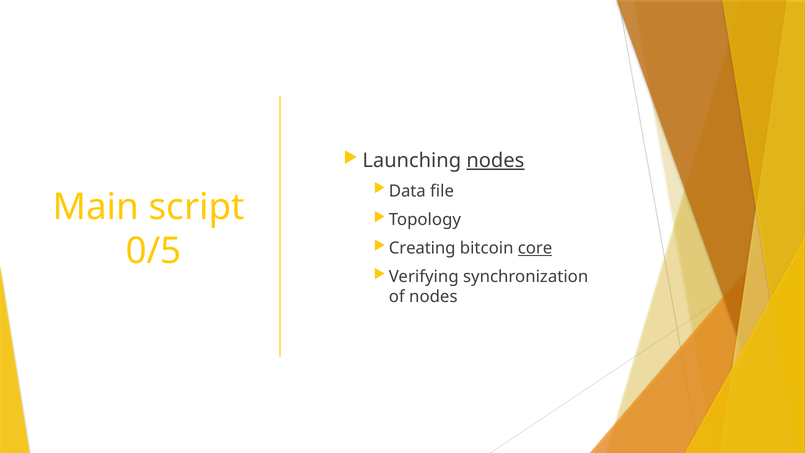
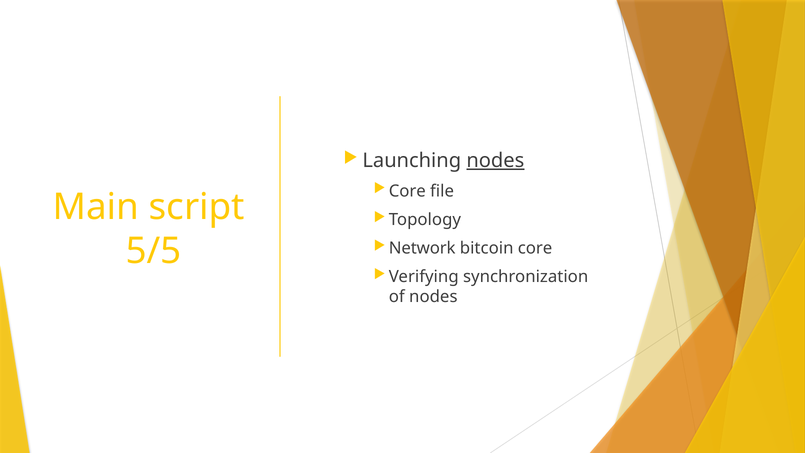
Data at (407, 191): Data -> Core
Creating: Creating -> Network
core at (535, 248) underline: present -> none
0/5: 0/5 -> 5/5
